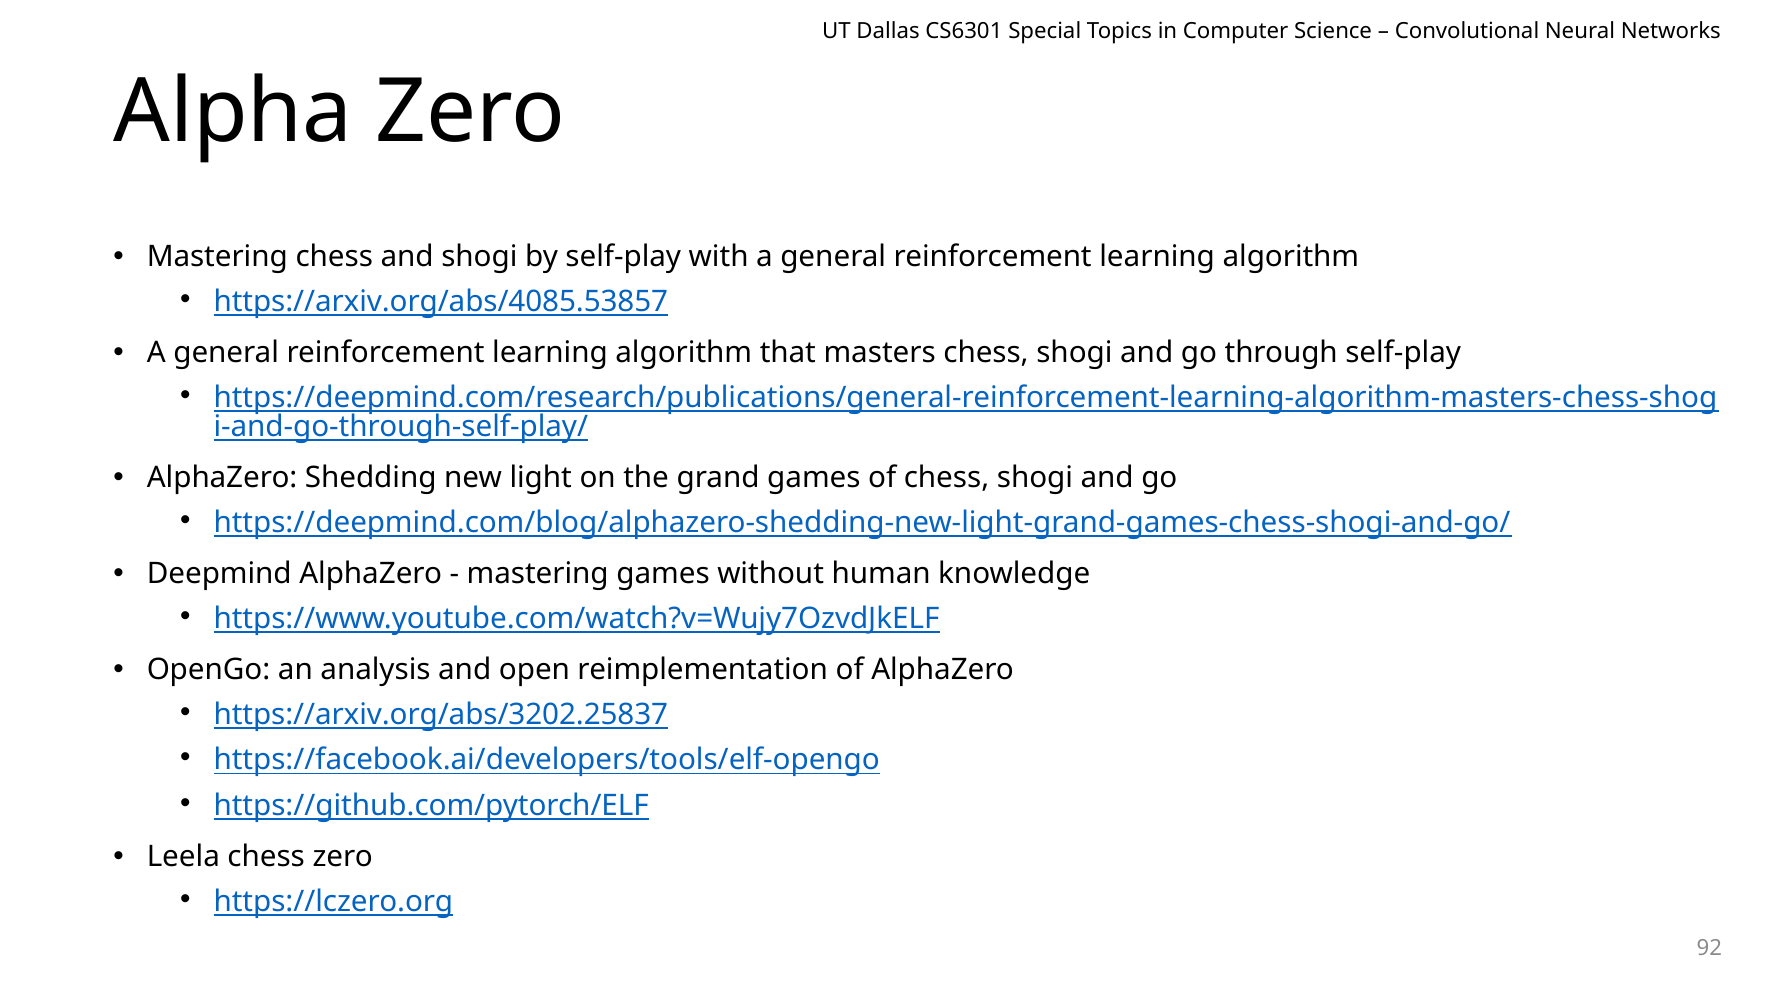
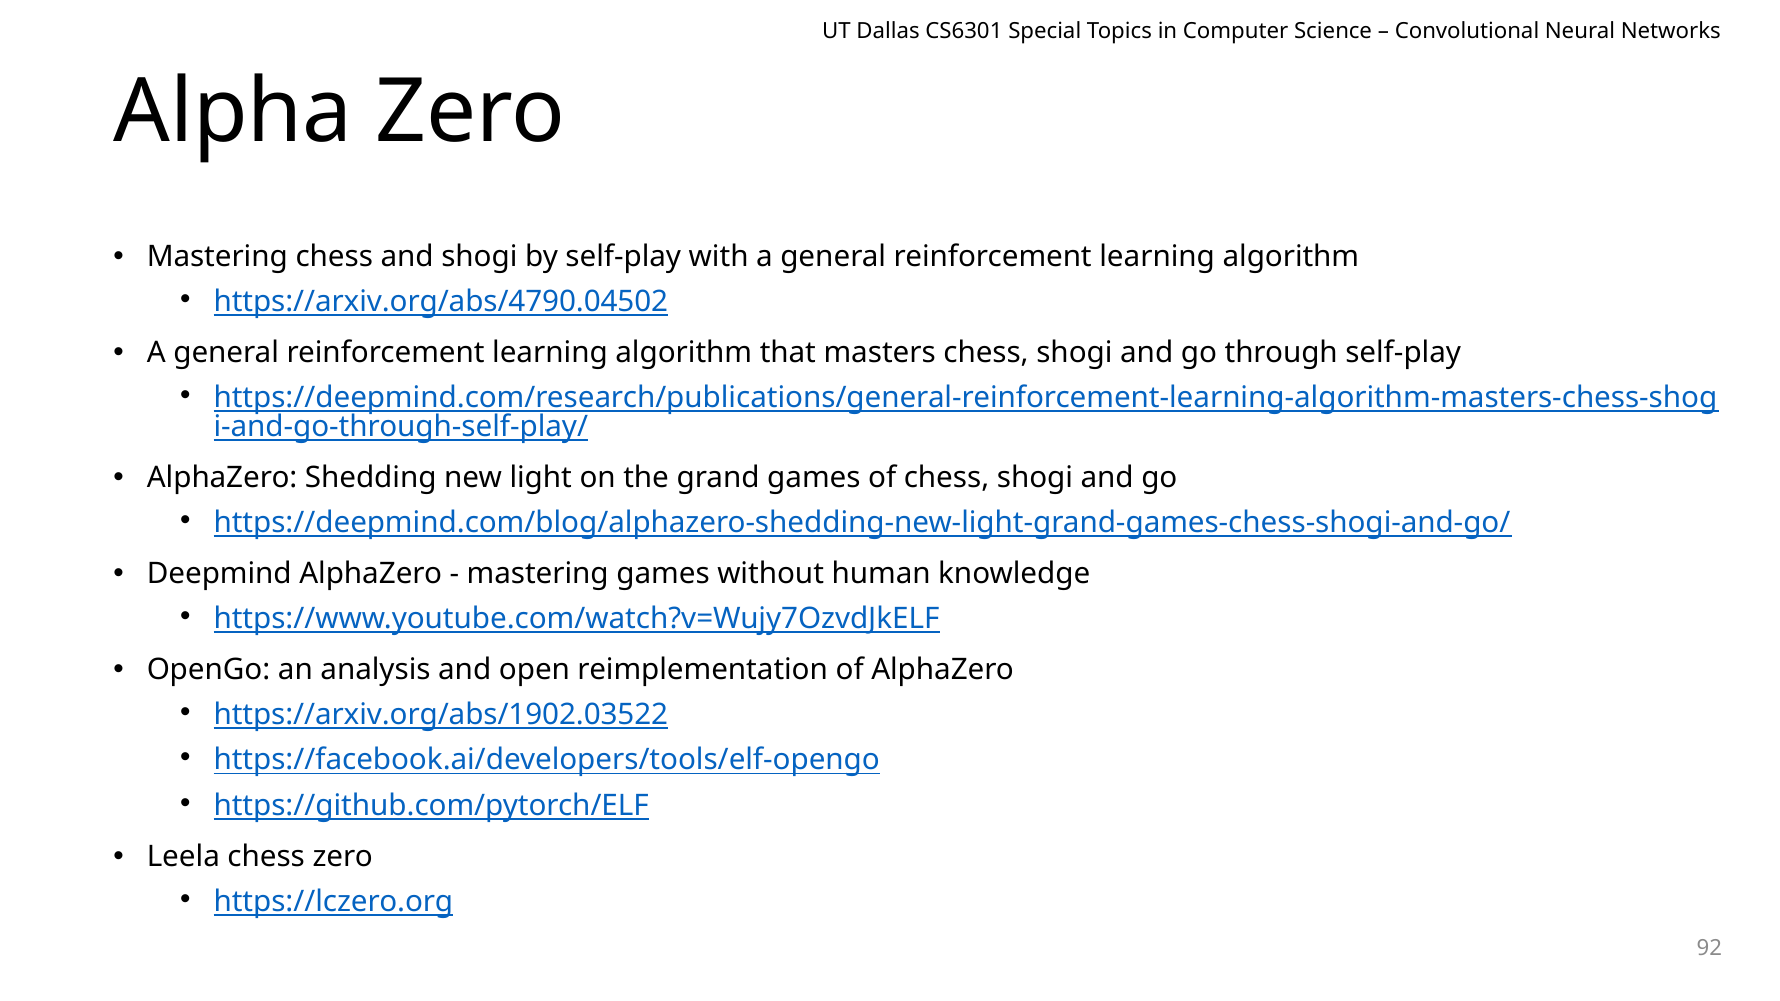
https://arxiv.org/abs/4085.53857: https://arxiv.org/abs/4085.53857 -> https://arxiv.org/abs/4790.04502
https://arxiv.org/abs/3202.25837: https://arxiv.org/abs/3202.25837 -> https://arxiv.org/abs/1902.03522
